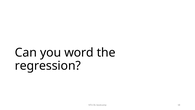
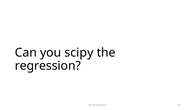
word: word -> scipy
